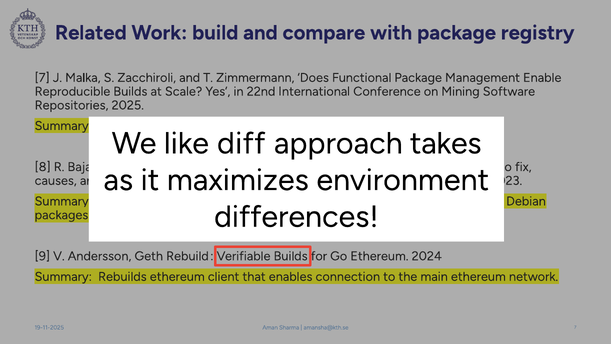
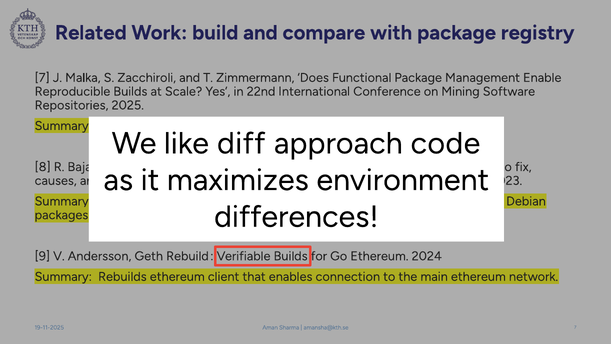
approach takes: takes -> code
